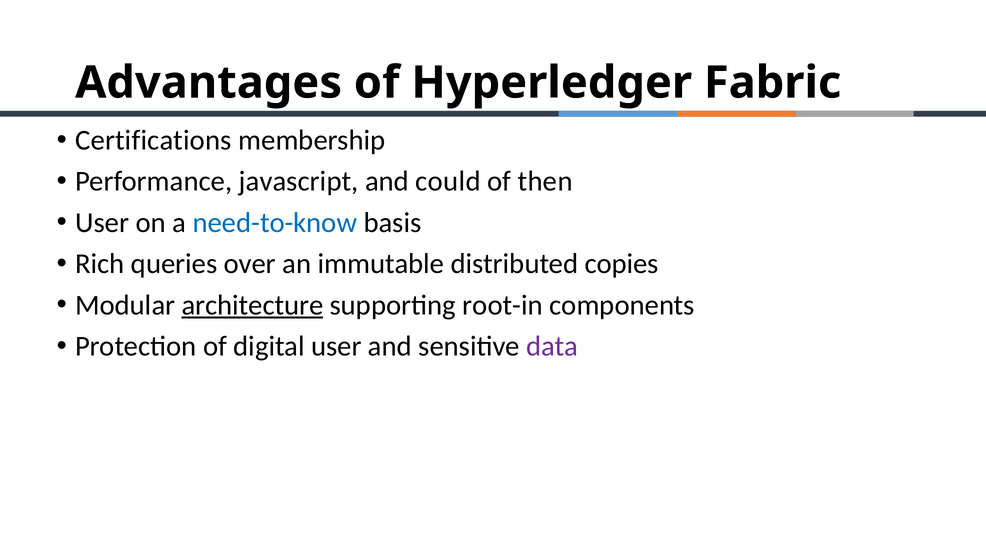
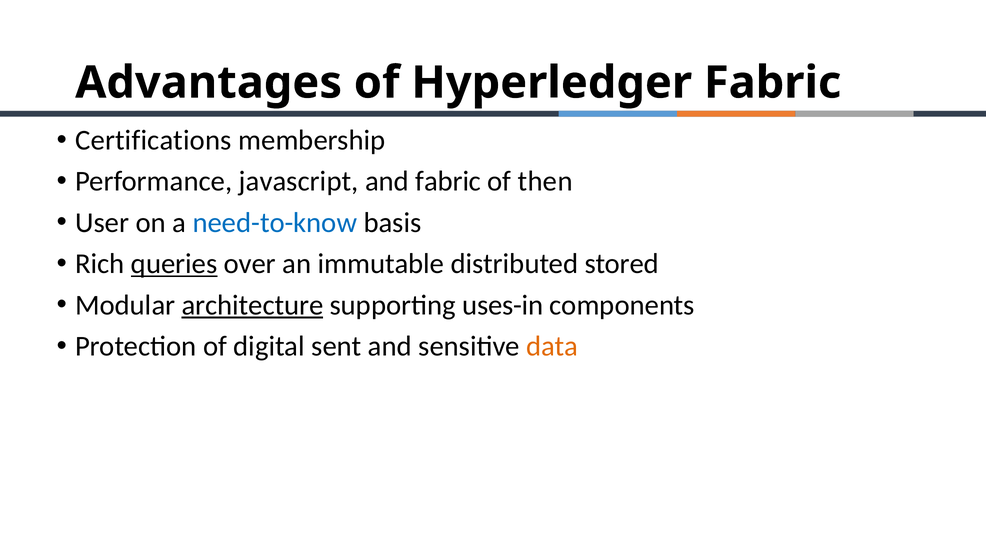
and could: could -> fabric
queries underline: none -> present
copies: copies -> stored
root-in: root-in -> uses-in
digital user: user -> sent
data colour: purple -> orange
